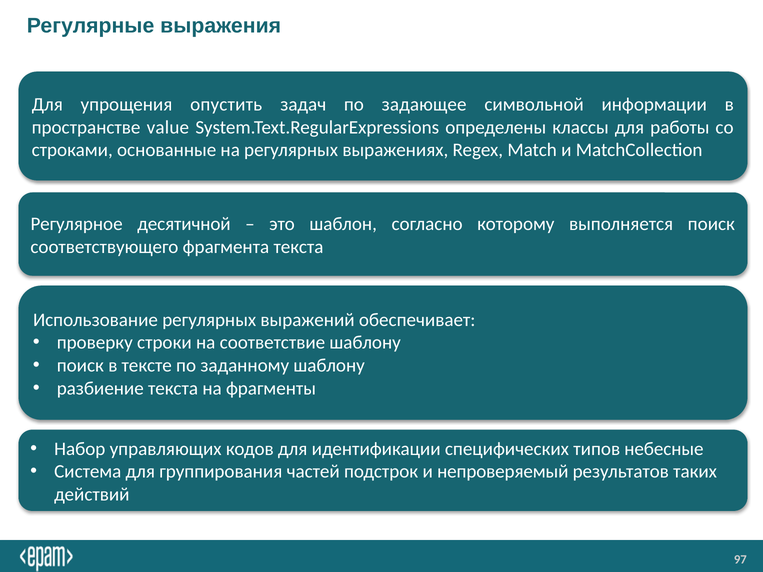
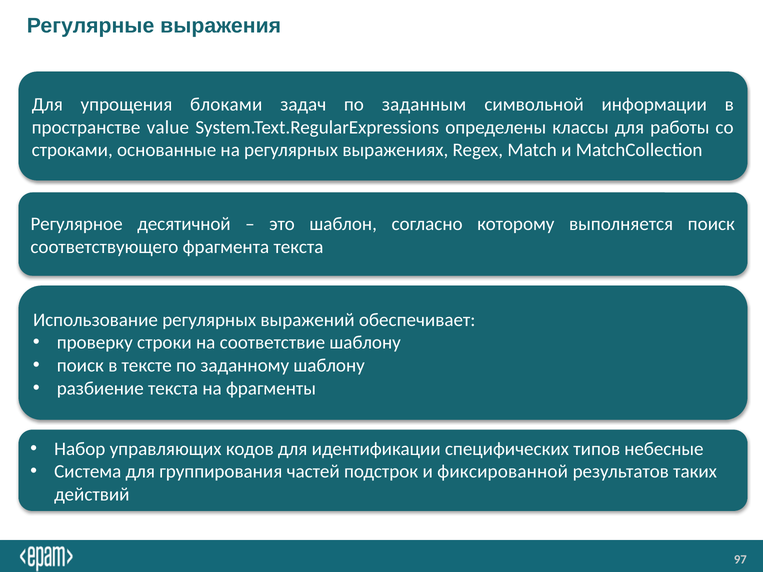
опустить: опустить -> блоками
задающее: задающее -> заданным
непроверяемый: непроверяемый -> фиксированной
